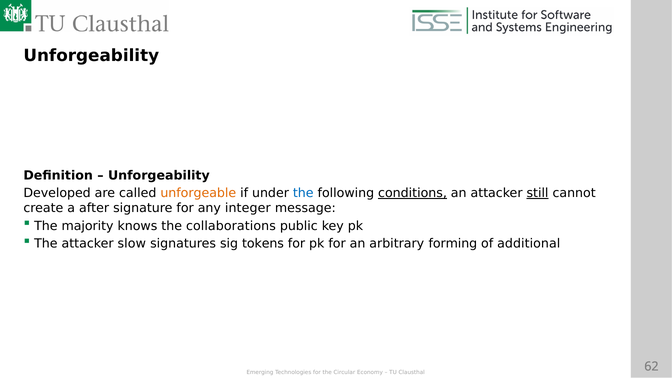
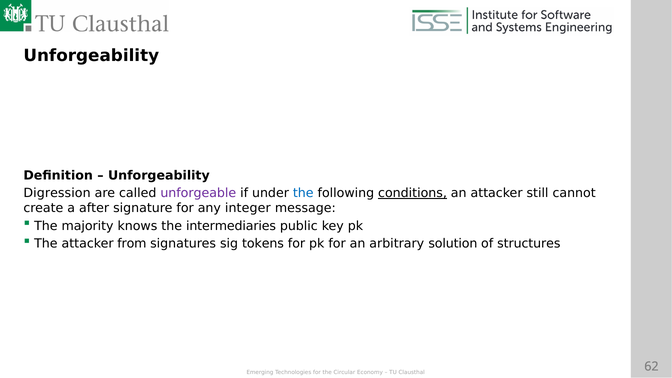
Developed: Developed -> Digression
unforgeable colour: orange -> purple
still underline: present -> none
collaborations: collaborations -> intermediaries
slow: slow -> from
forming: forming -> solution
additional: additional -> structures
